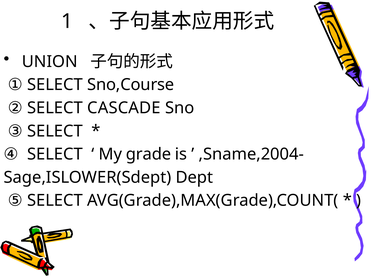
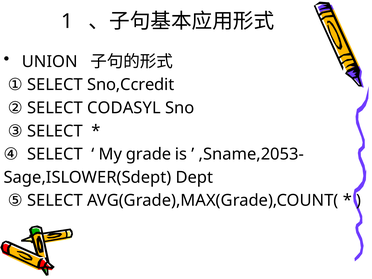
Sno,Course: Sno,Course -> Sno,Ccredit
CASCADE: CASCADE -> CODASYL
,Sname,2004-: ,Sname,2004- -> ,Sname,2053-
